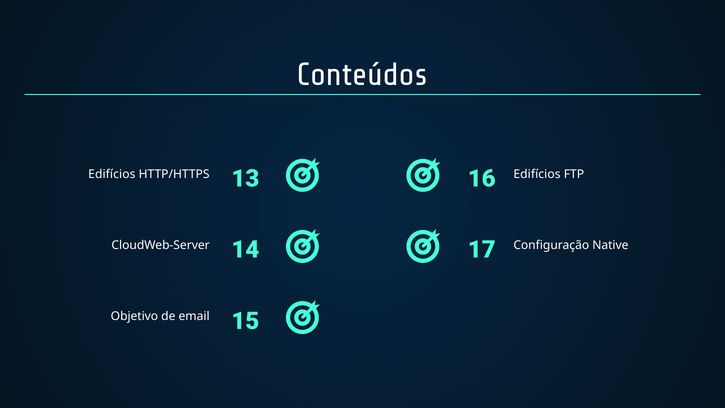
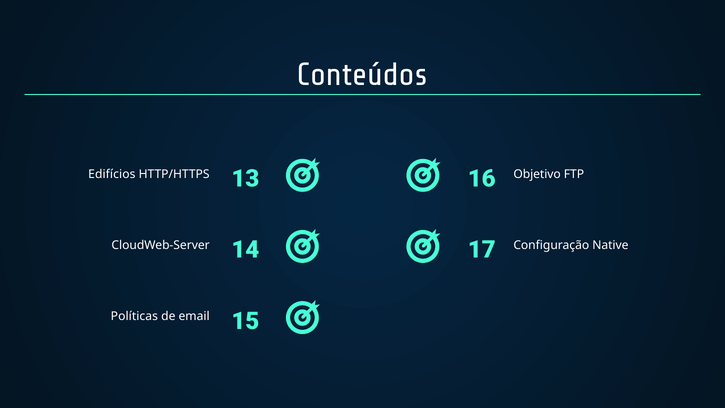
Edifícios at (537, 174): Edifícios -> Objetivo
Objetivo: Objetivo -> Políticas
